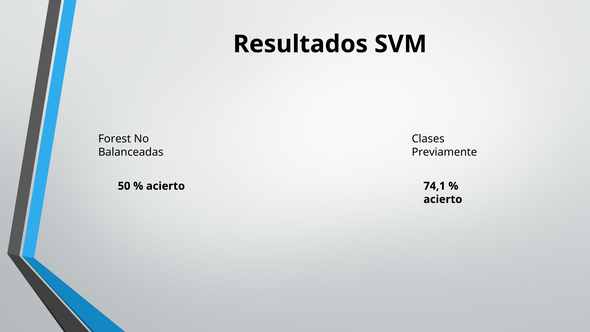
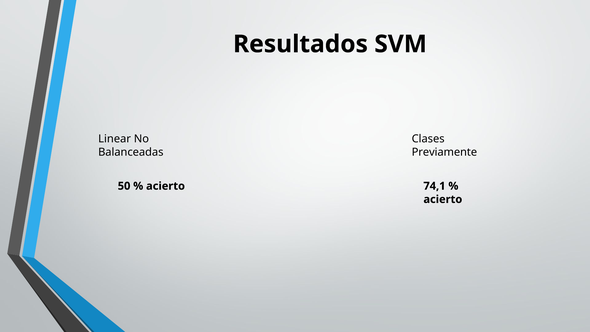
Forest: Forest -> Linear
